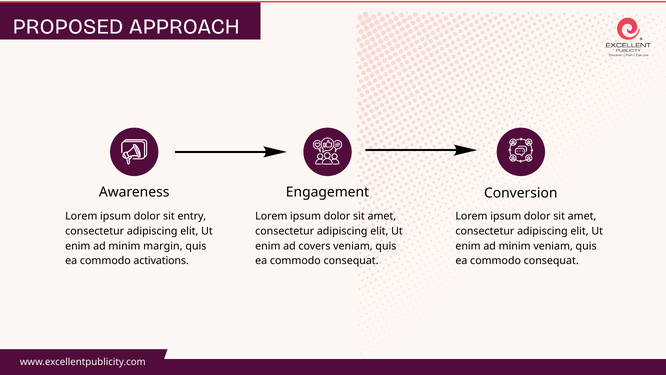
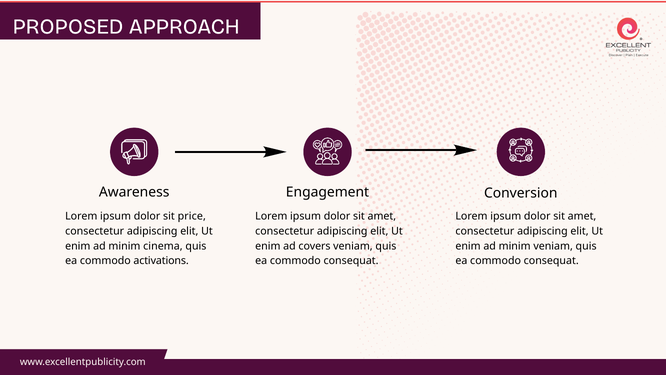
entry: entry -> price
margin: margin -> cinema
